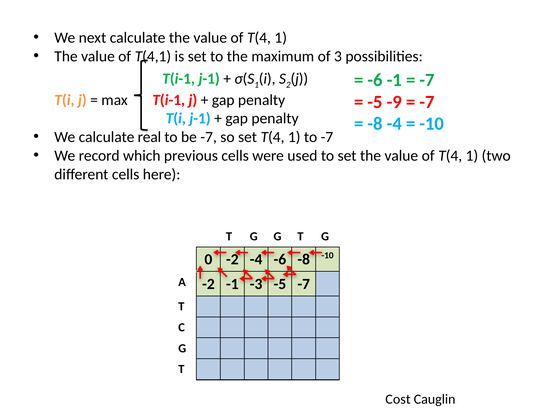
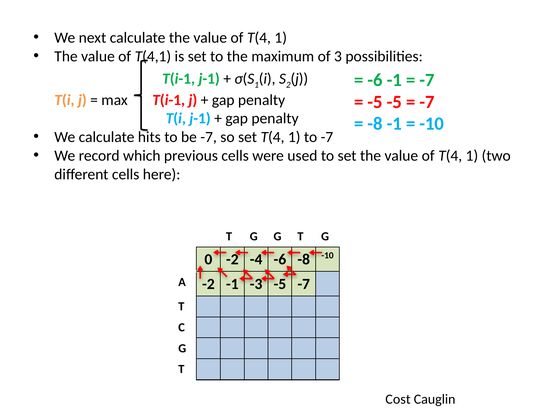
-5 -9: -9 -> -5
-8 -4: -4 -> -1
real: real -> hits
